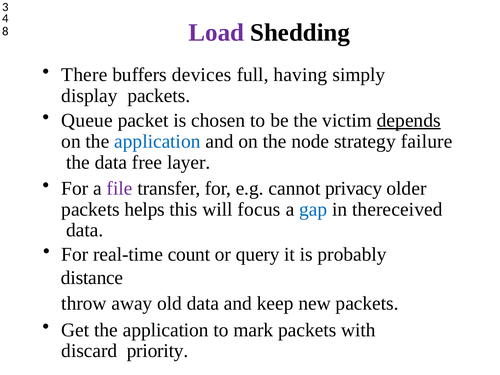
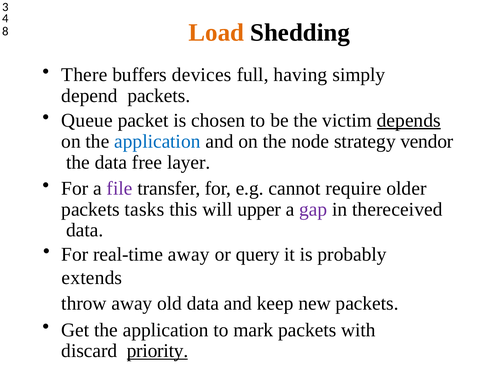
Load colour: purple -> orange
display: display -> depend
failure: failure -> vendor
privacy: privacy -> require
helps: helps -> tasks
focus: focus -> upper
gap colour: blue -> purple
real-time count: count -> away
distance: distance -> extends
priority underline: none -> present
